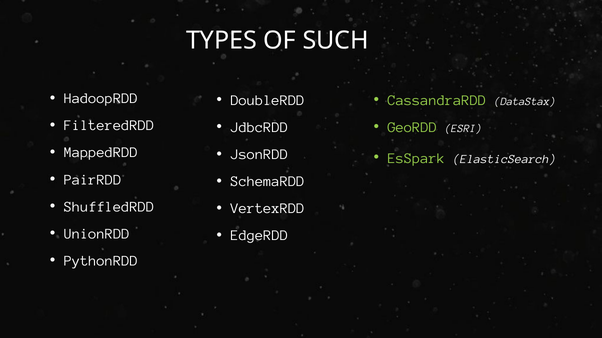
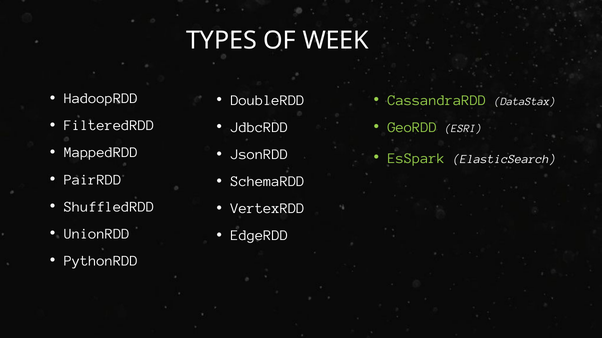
SUCH: SUCH -> WEEK
